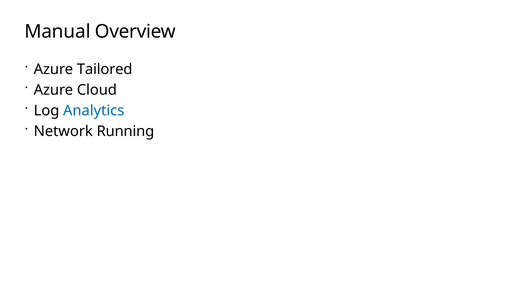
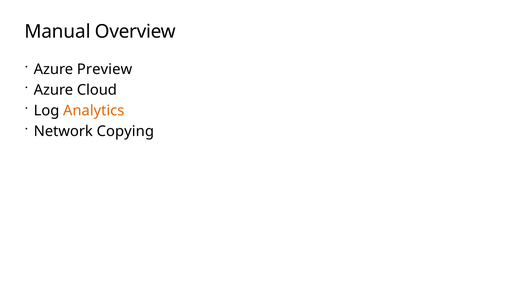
Tailored: Tailored -> Preview
Analytics colour: blue -> orange
Running: Running -> Copying
